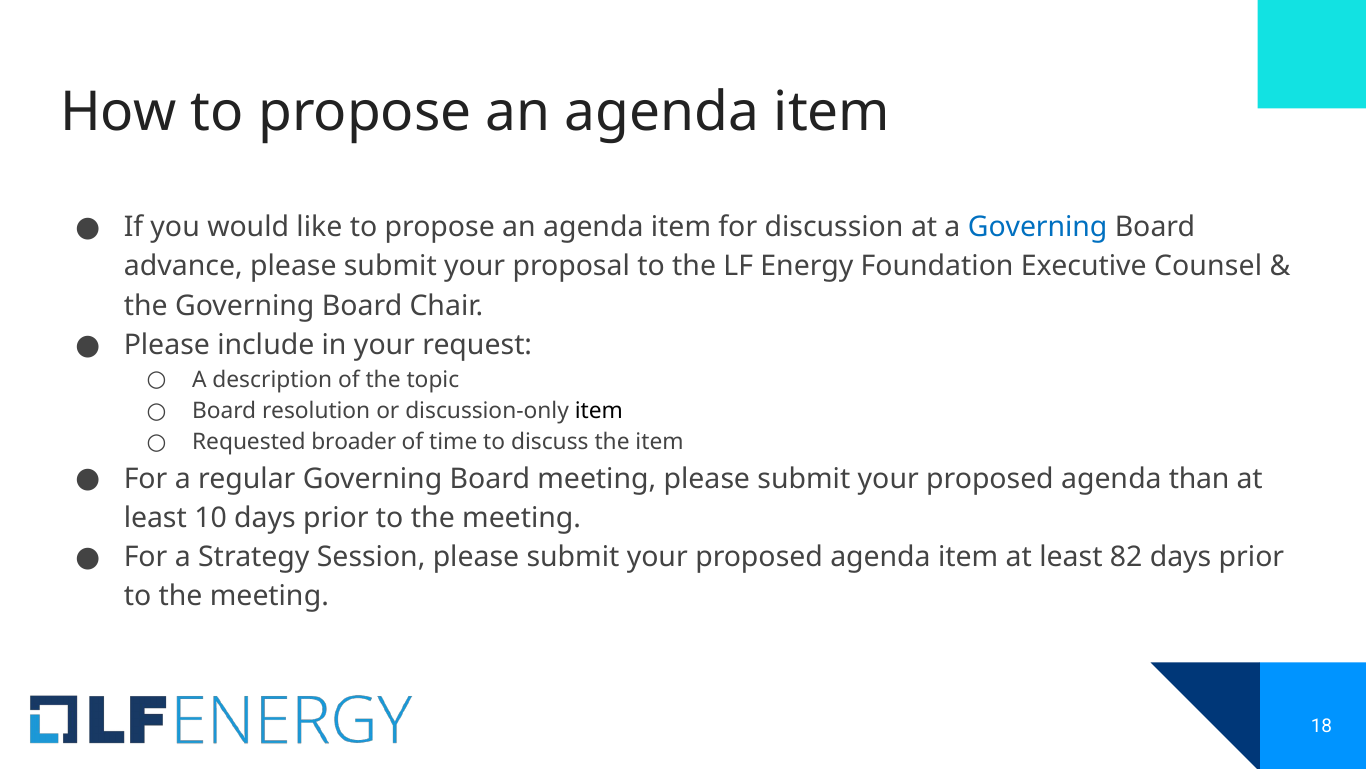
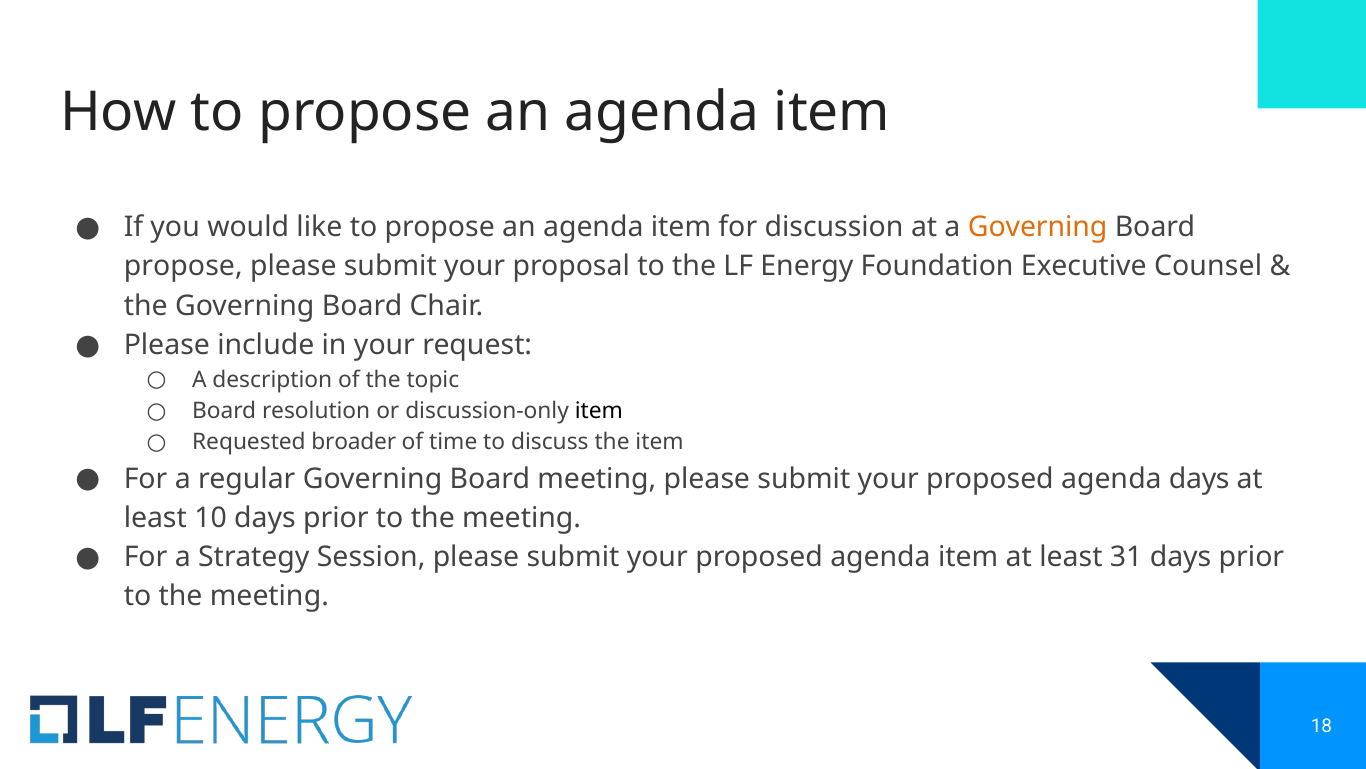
Governing at (1038, 227) colour: blue -> orange
advance at (183, 266): advance -> propose
agenda than: than -> days
82: 82 -> 31
